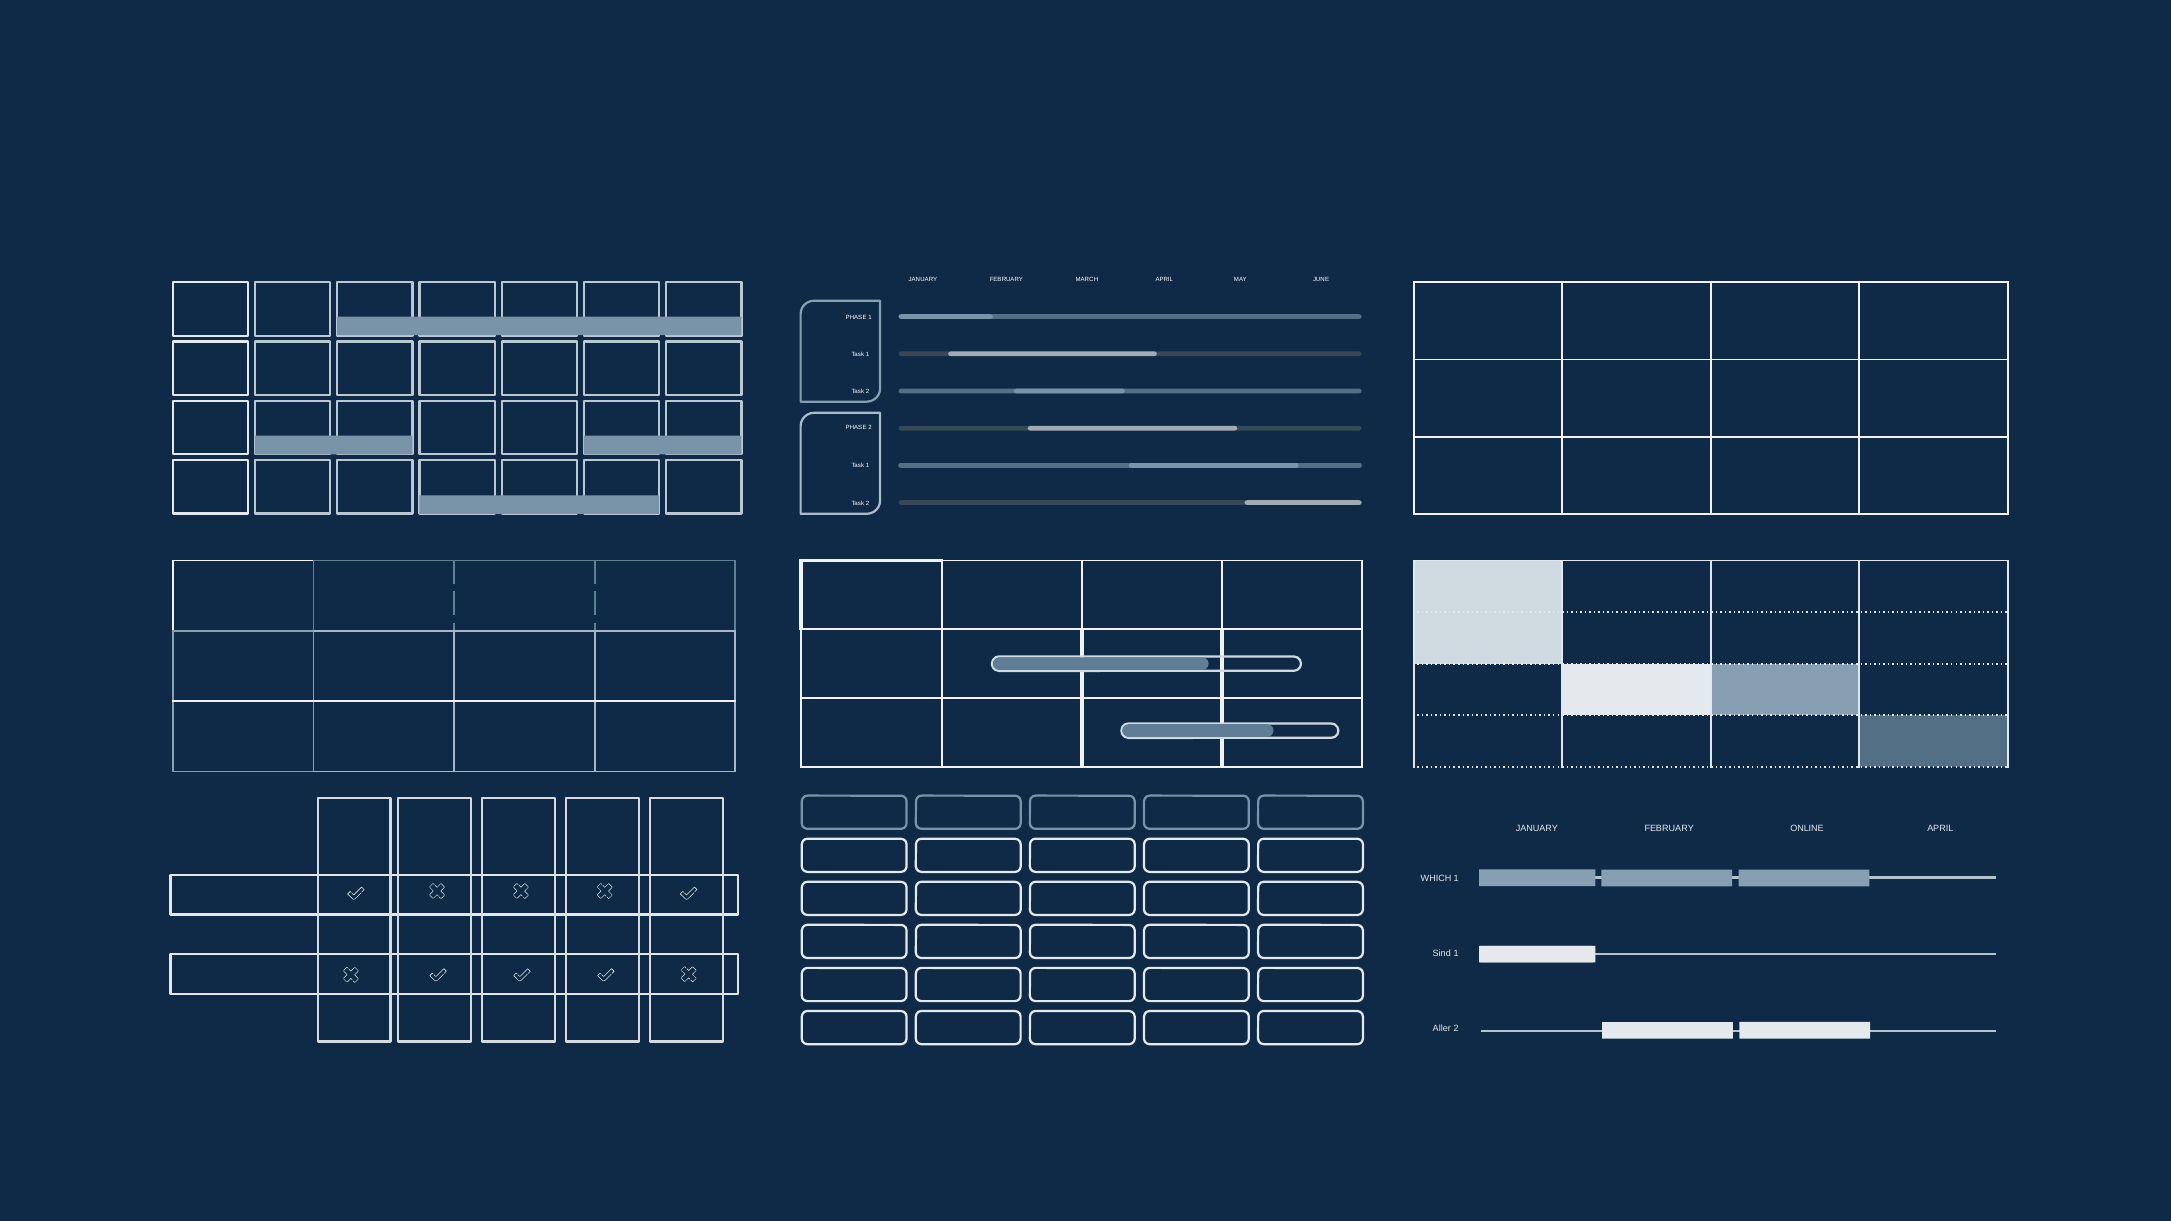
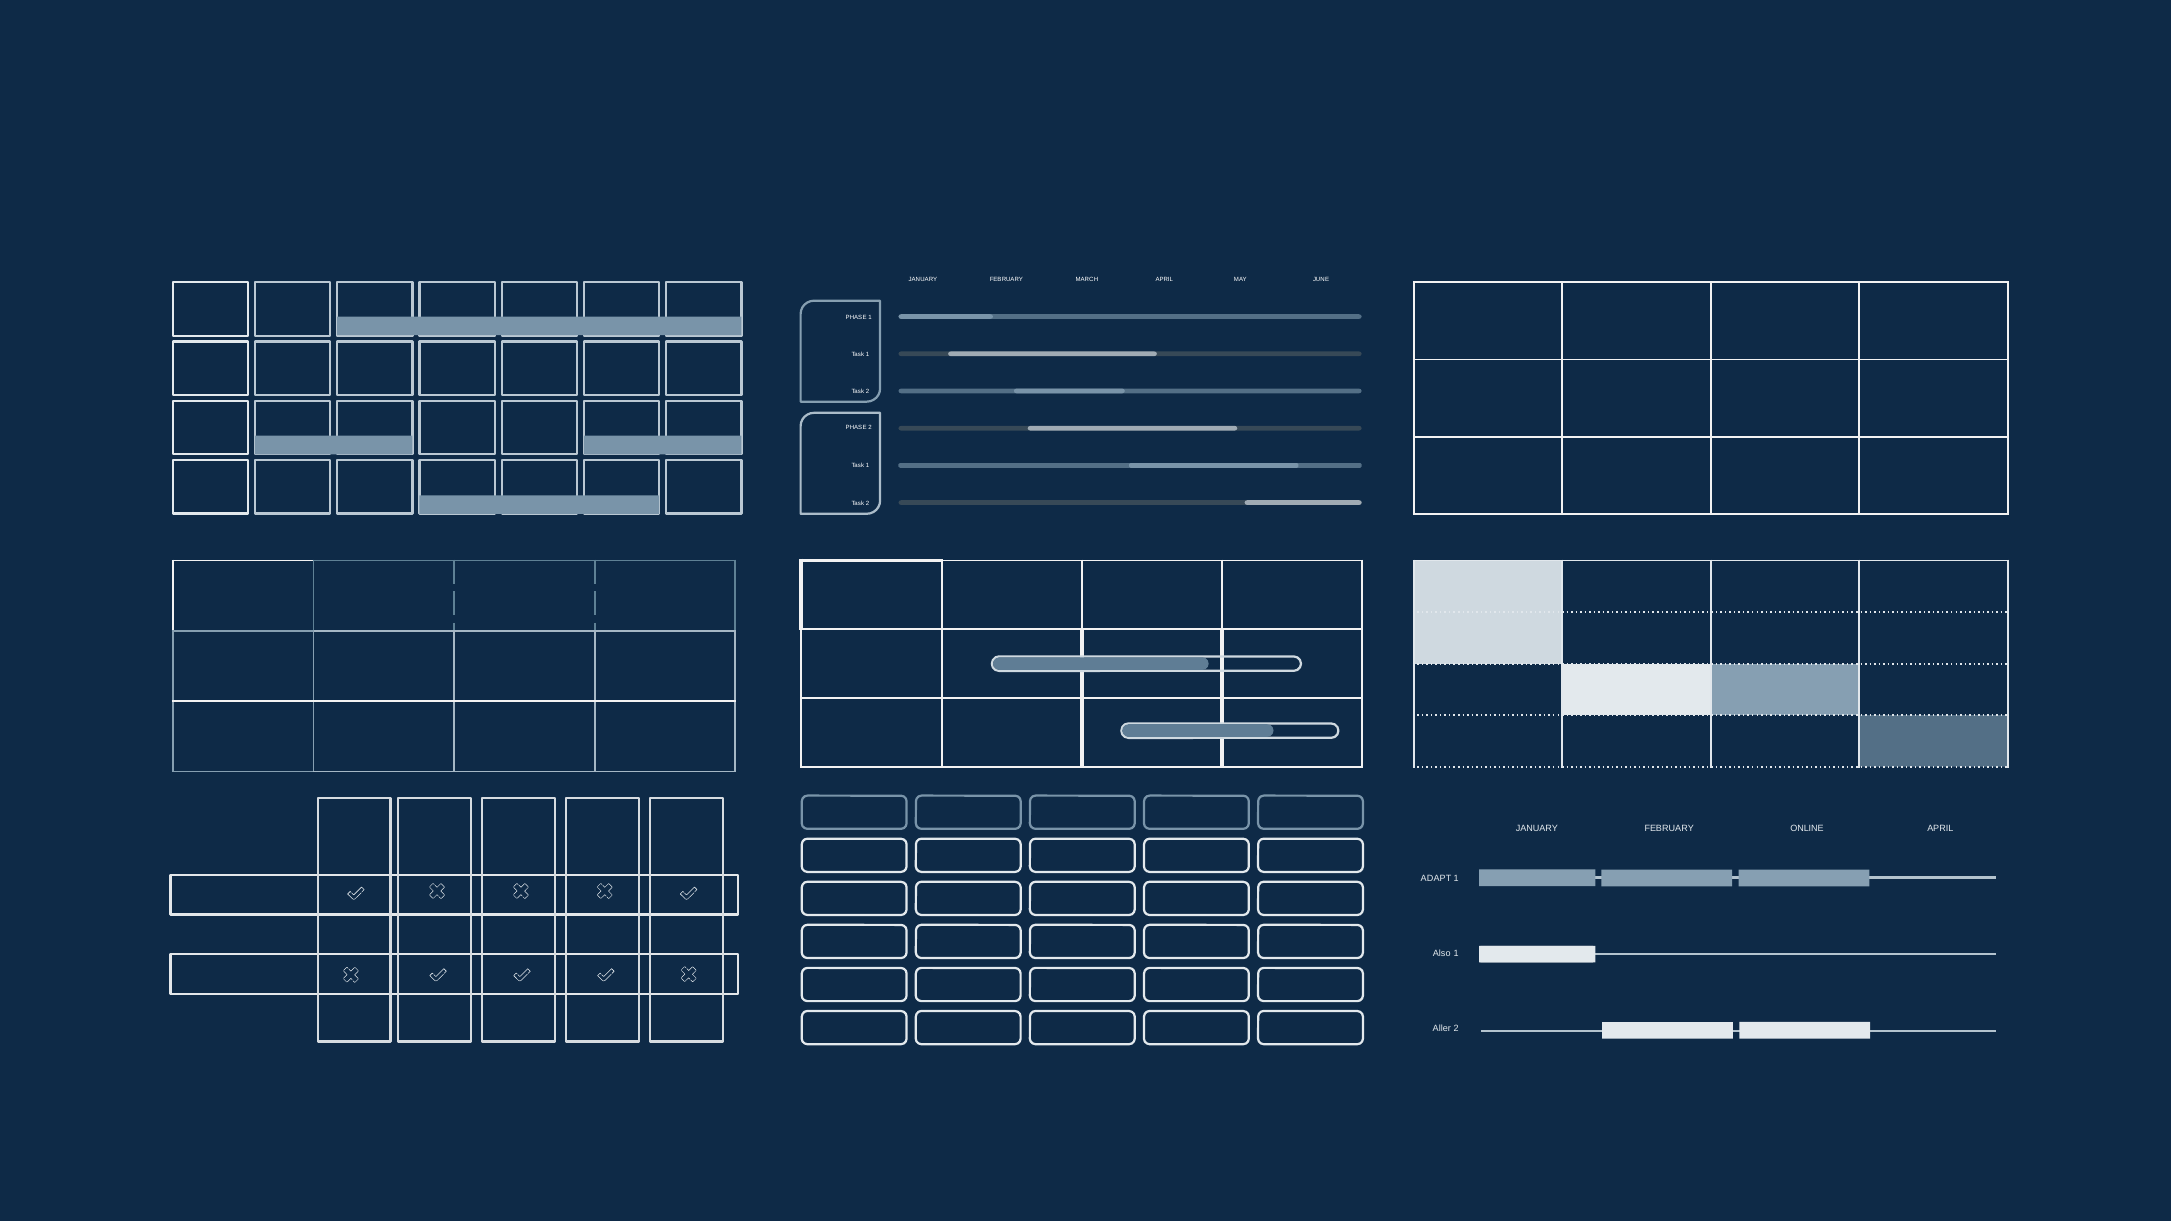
WHICH: WHICH -> ADAPT
Sind: Sind -> Also
